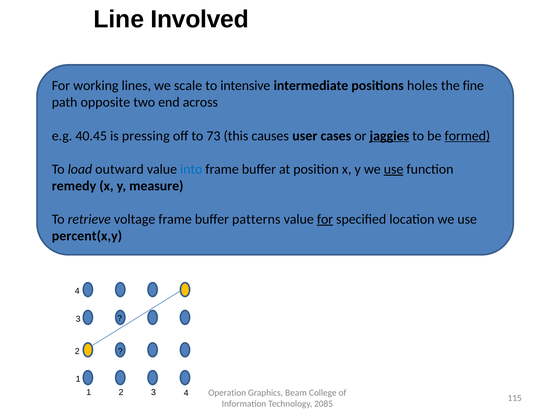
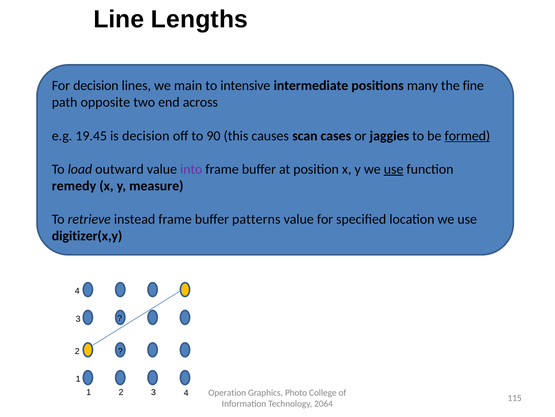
Involved: Involved -> Lengths
For working: working -> decision
scale: scale -> main
holes: holes -> many
40.45: 40.45 -> 19.45
is pressing: pressing -> decision
73: 73 -> 90
user: user -> scan
jaggies underline: present -> none
into colour: blue -> purple
voltage: voltage -> instead
for at (325, 219) underline: present -> none
percent(x,y: percent(x,y -> digitizer(x,y
Beam: Beam -> Photo
2085: 2085 -> 2064
